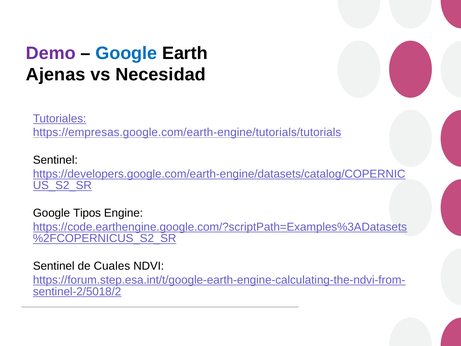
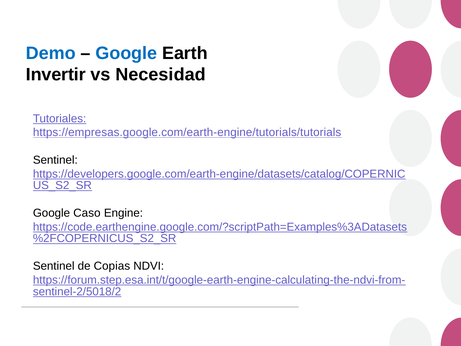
Demo colour: purple -> blue
Ajenas: Ajenas -> Invertir
Tipos: Tipos -> Caso
Cuales: Cuales -> Copias
